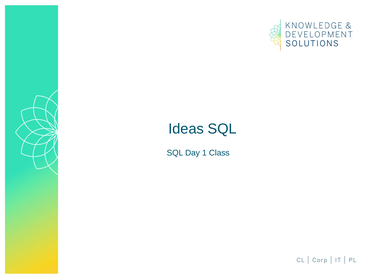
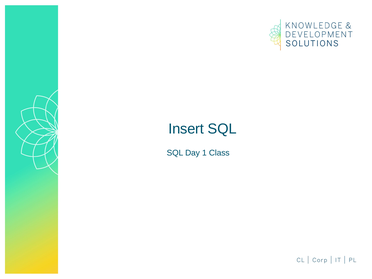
Ideas: Ideas -> Insert
